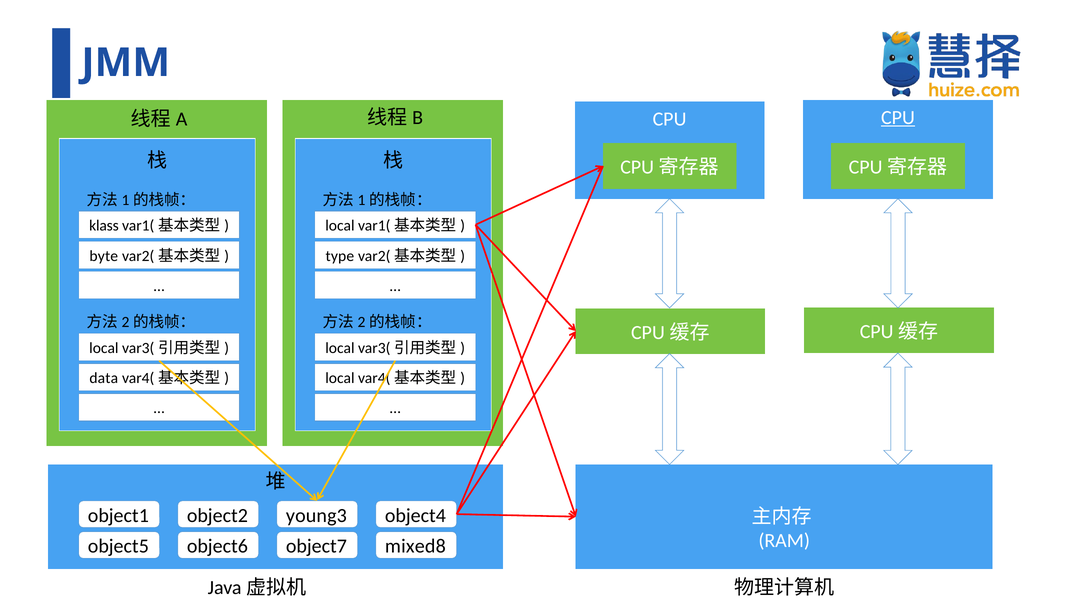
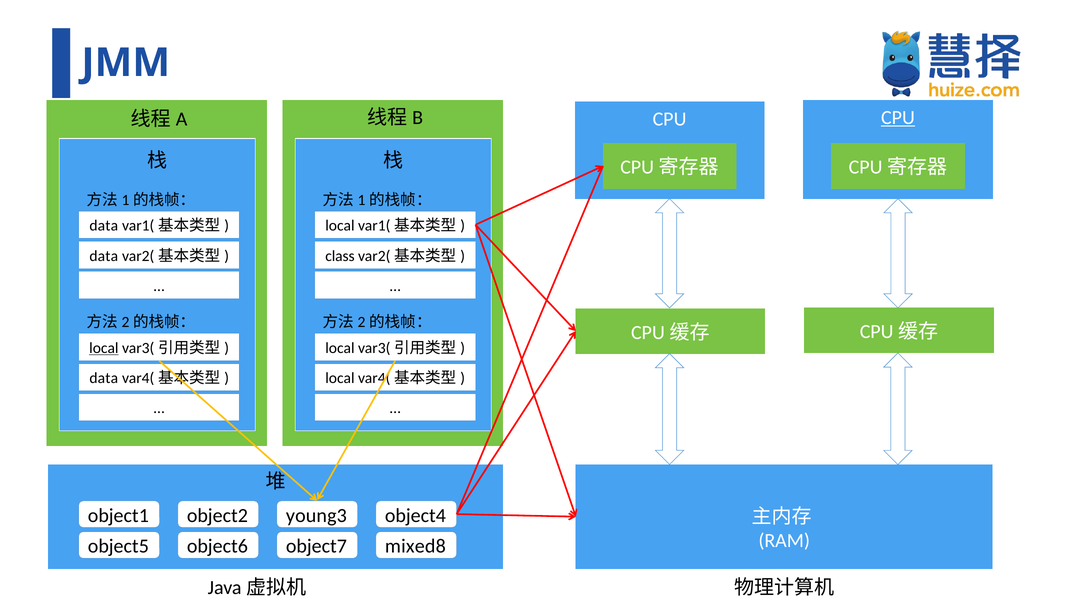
klass at (104, 226): klass -> data
byte at (104, 256): byte -> data
type: type -> class
local at (104, 348) underline: none -> present
